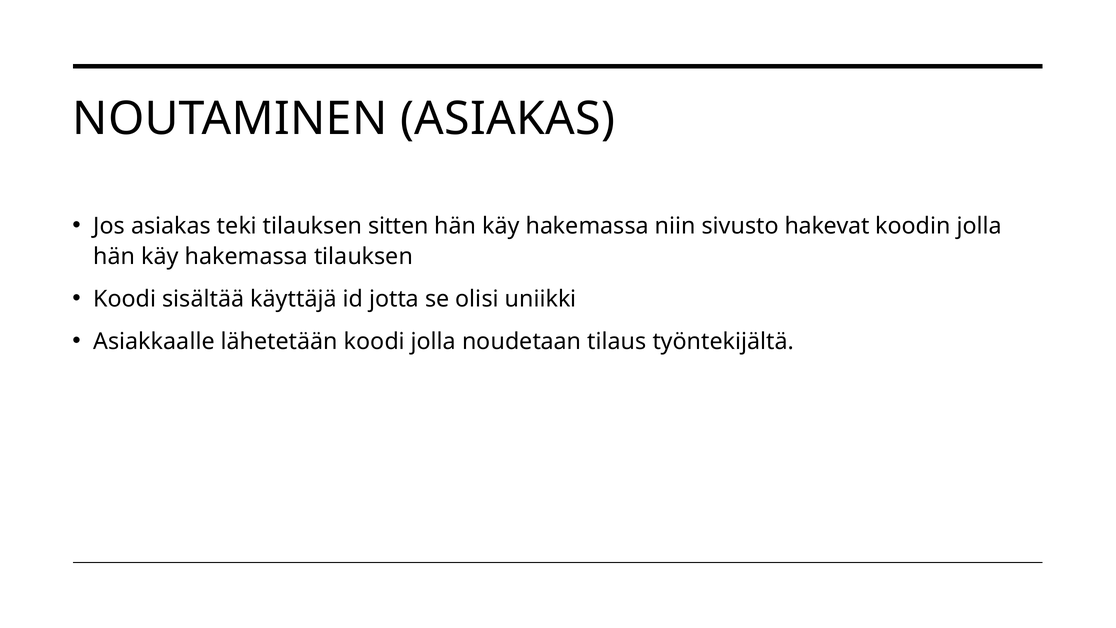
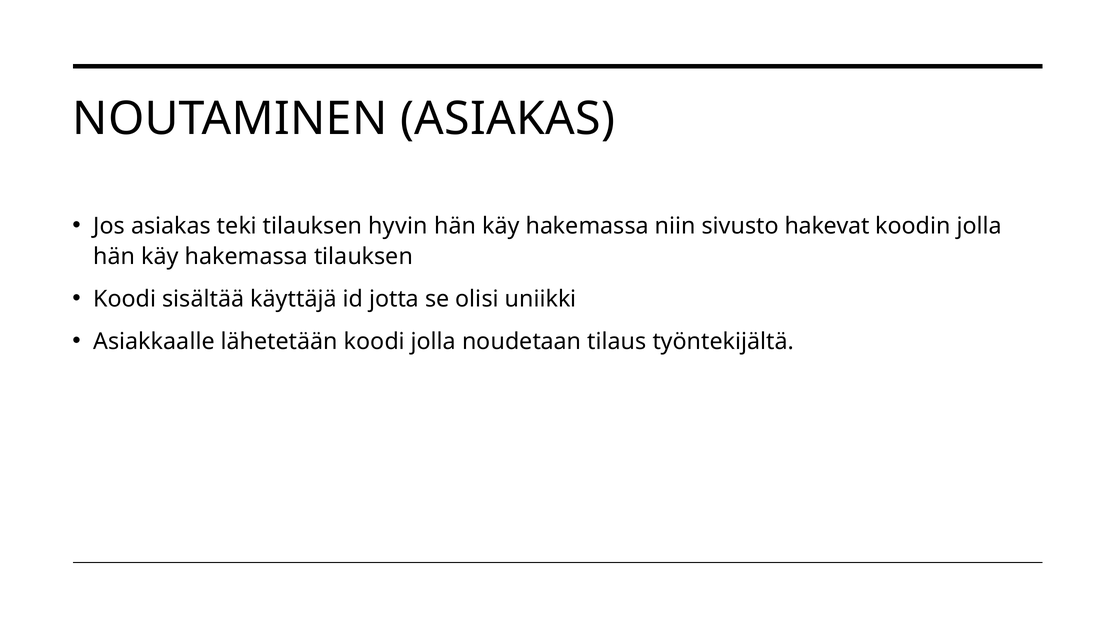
sitten: sitten -> hyvin
